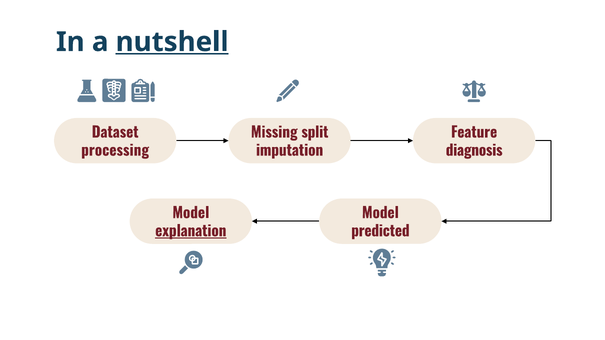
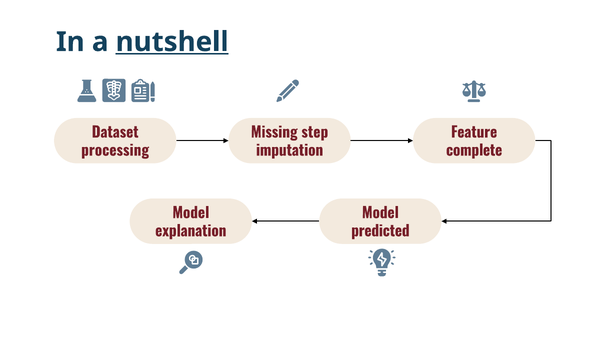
split: split -> step
diagnosis: diagnosis -> complete
explanation underline: present -> none
